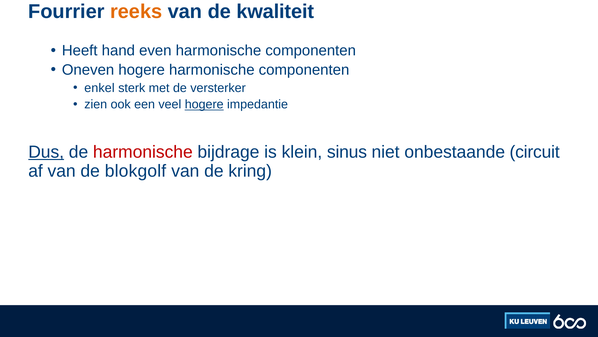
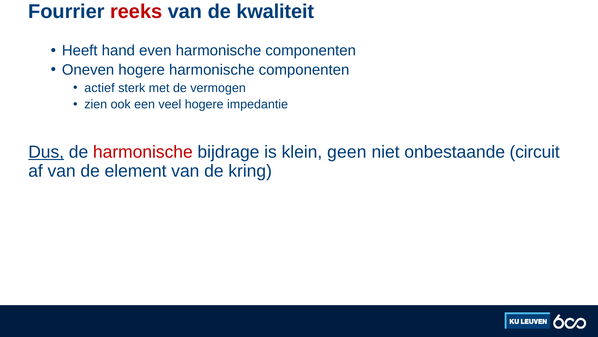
reeks colour: orange -> red
enkel: enkel -> actief
versterker: versterker -> vermogen
hogere at (204, 104) underline: present -> none
sinus: sinus -> geen
blokgolf: blokgolf -> element
